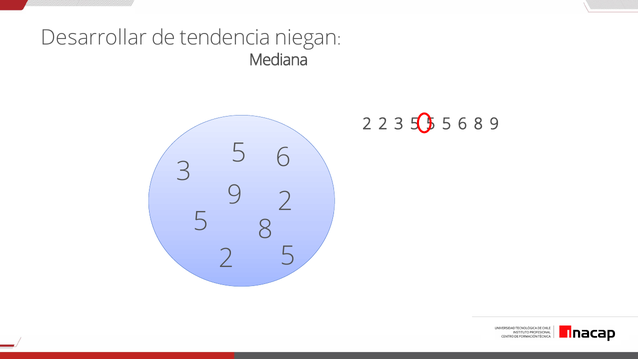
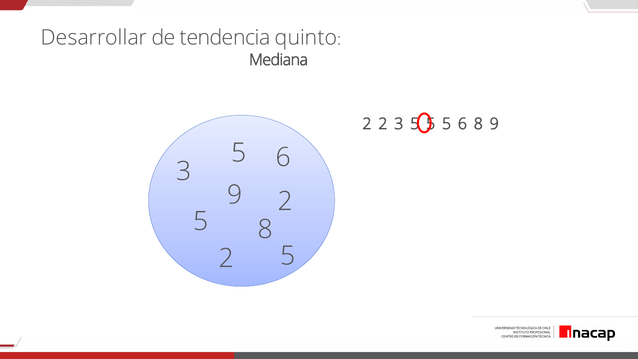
niegan: niegan -> quinto
